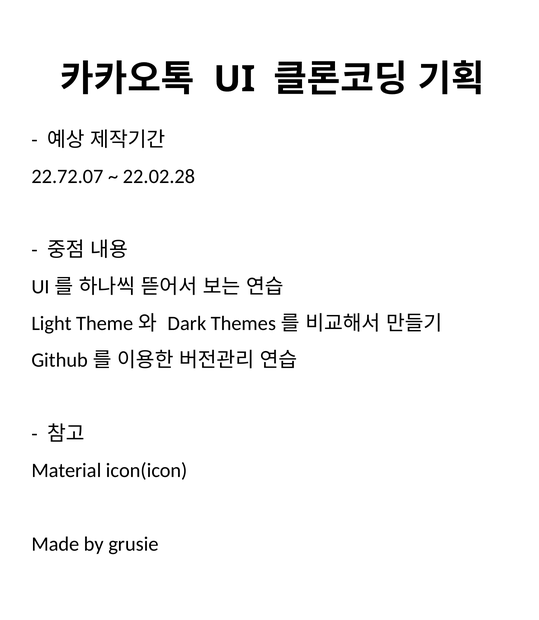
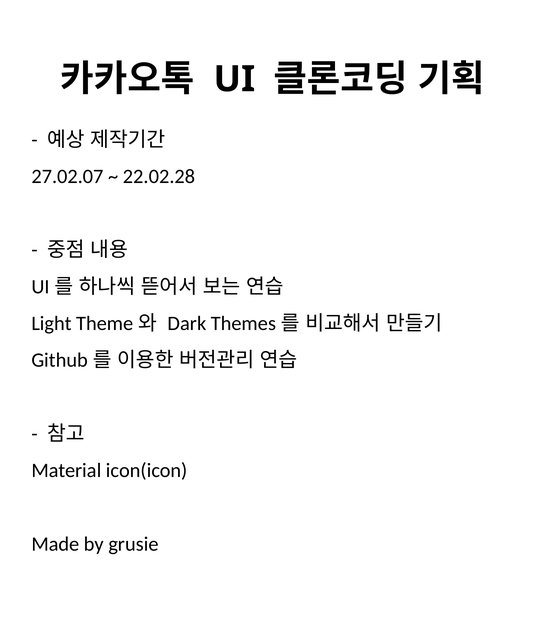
22.72.07: 22.72.07 -> 27.02.07
